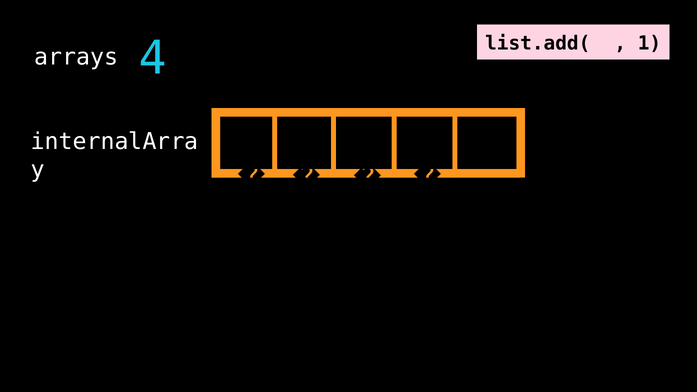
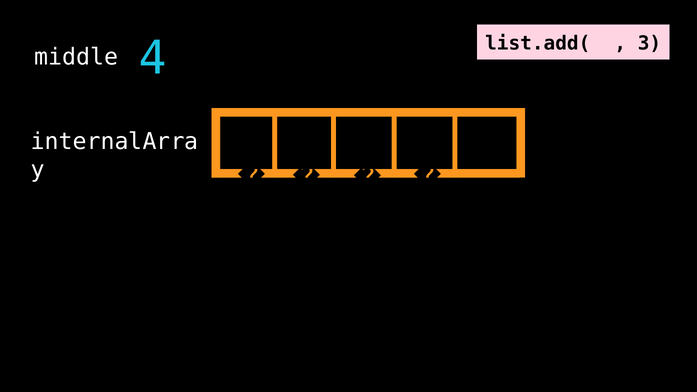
1: 1 -> 3
arrays: arrays -> middle
